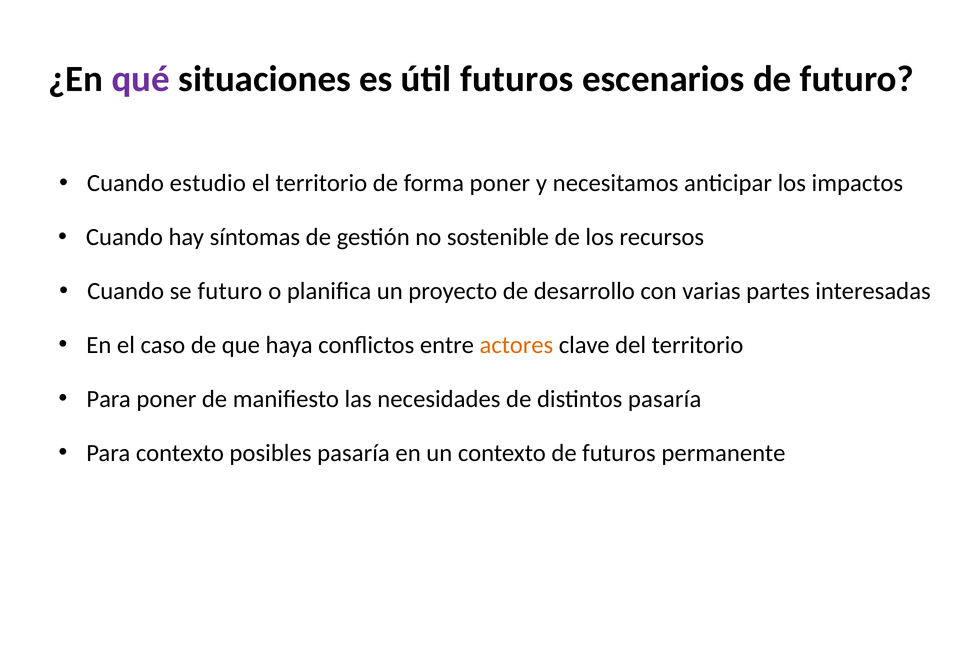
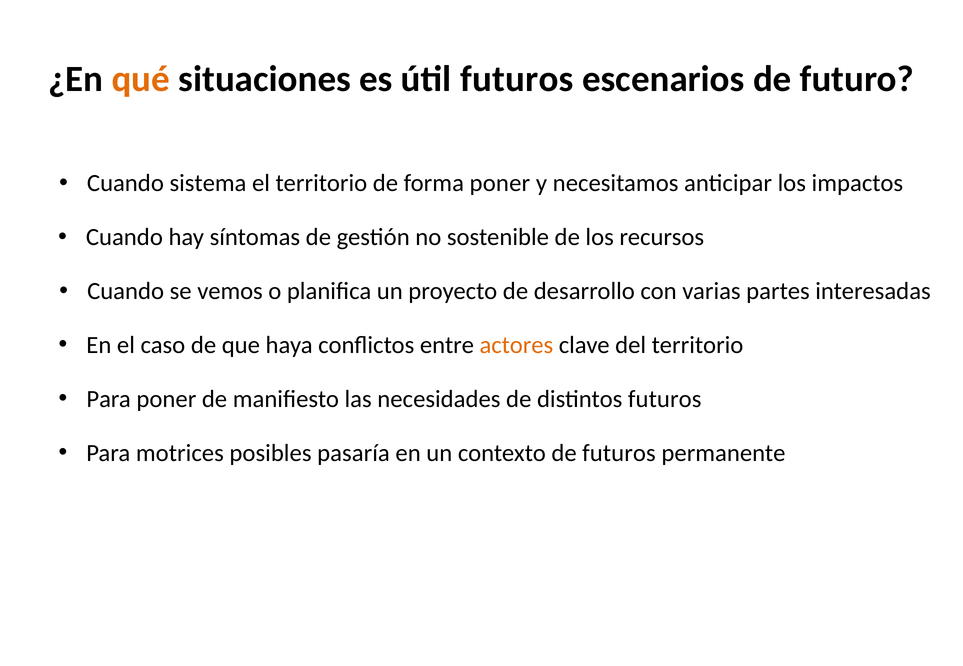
qué colour: purple -> orange
estudio: estudio -> sistema
se futuro: futuro -> vemos
distintos pasaría: pasaría -> futuros
Para contexto: contexto -> motrices
